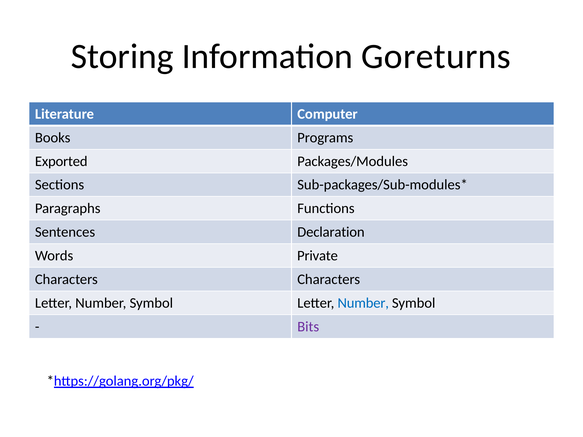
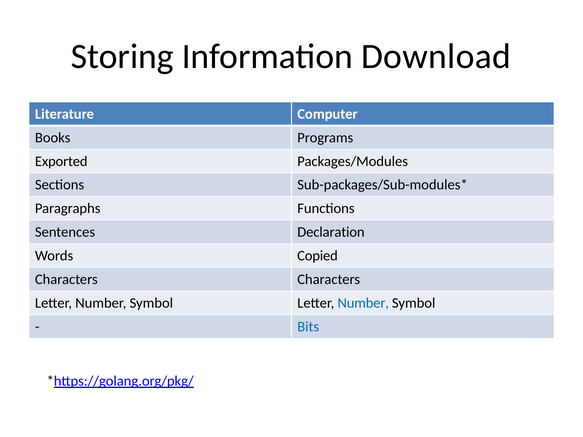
Goreturns: Goreturns -> Download
Private: Private -> Copied
Bits colour: purple -> blue
